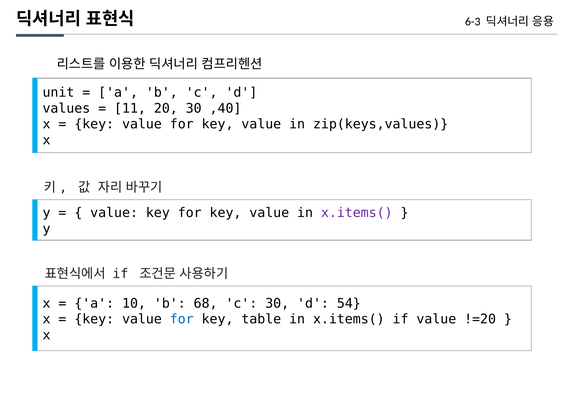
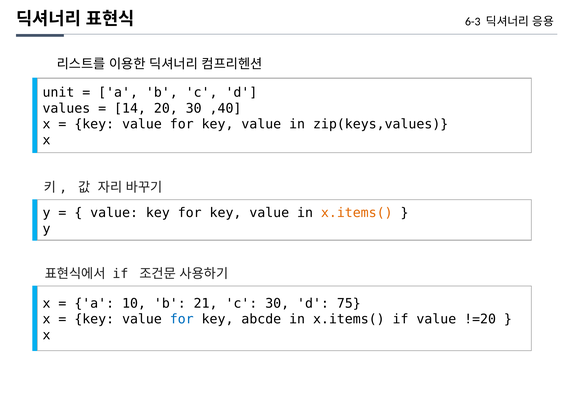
11: 11 -> 14
x.items( at (357, 213) colour: purple -> orange
68: 68 -> 21
54: 54 -> 75
table: table -> abcde
